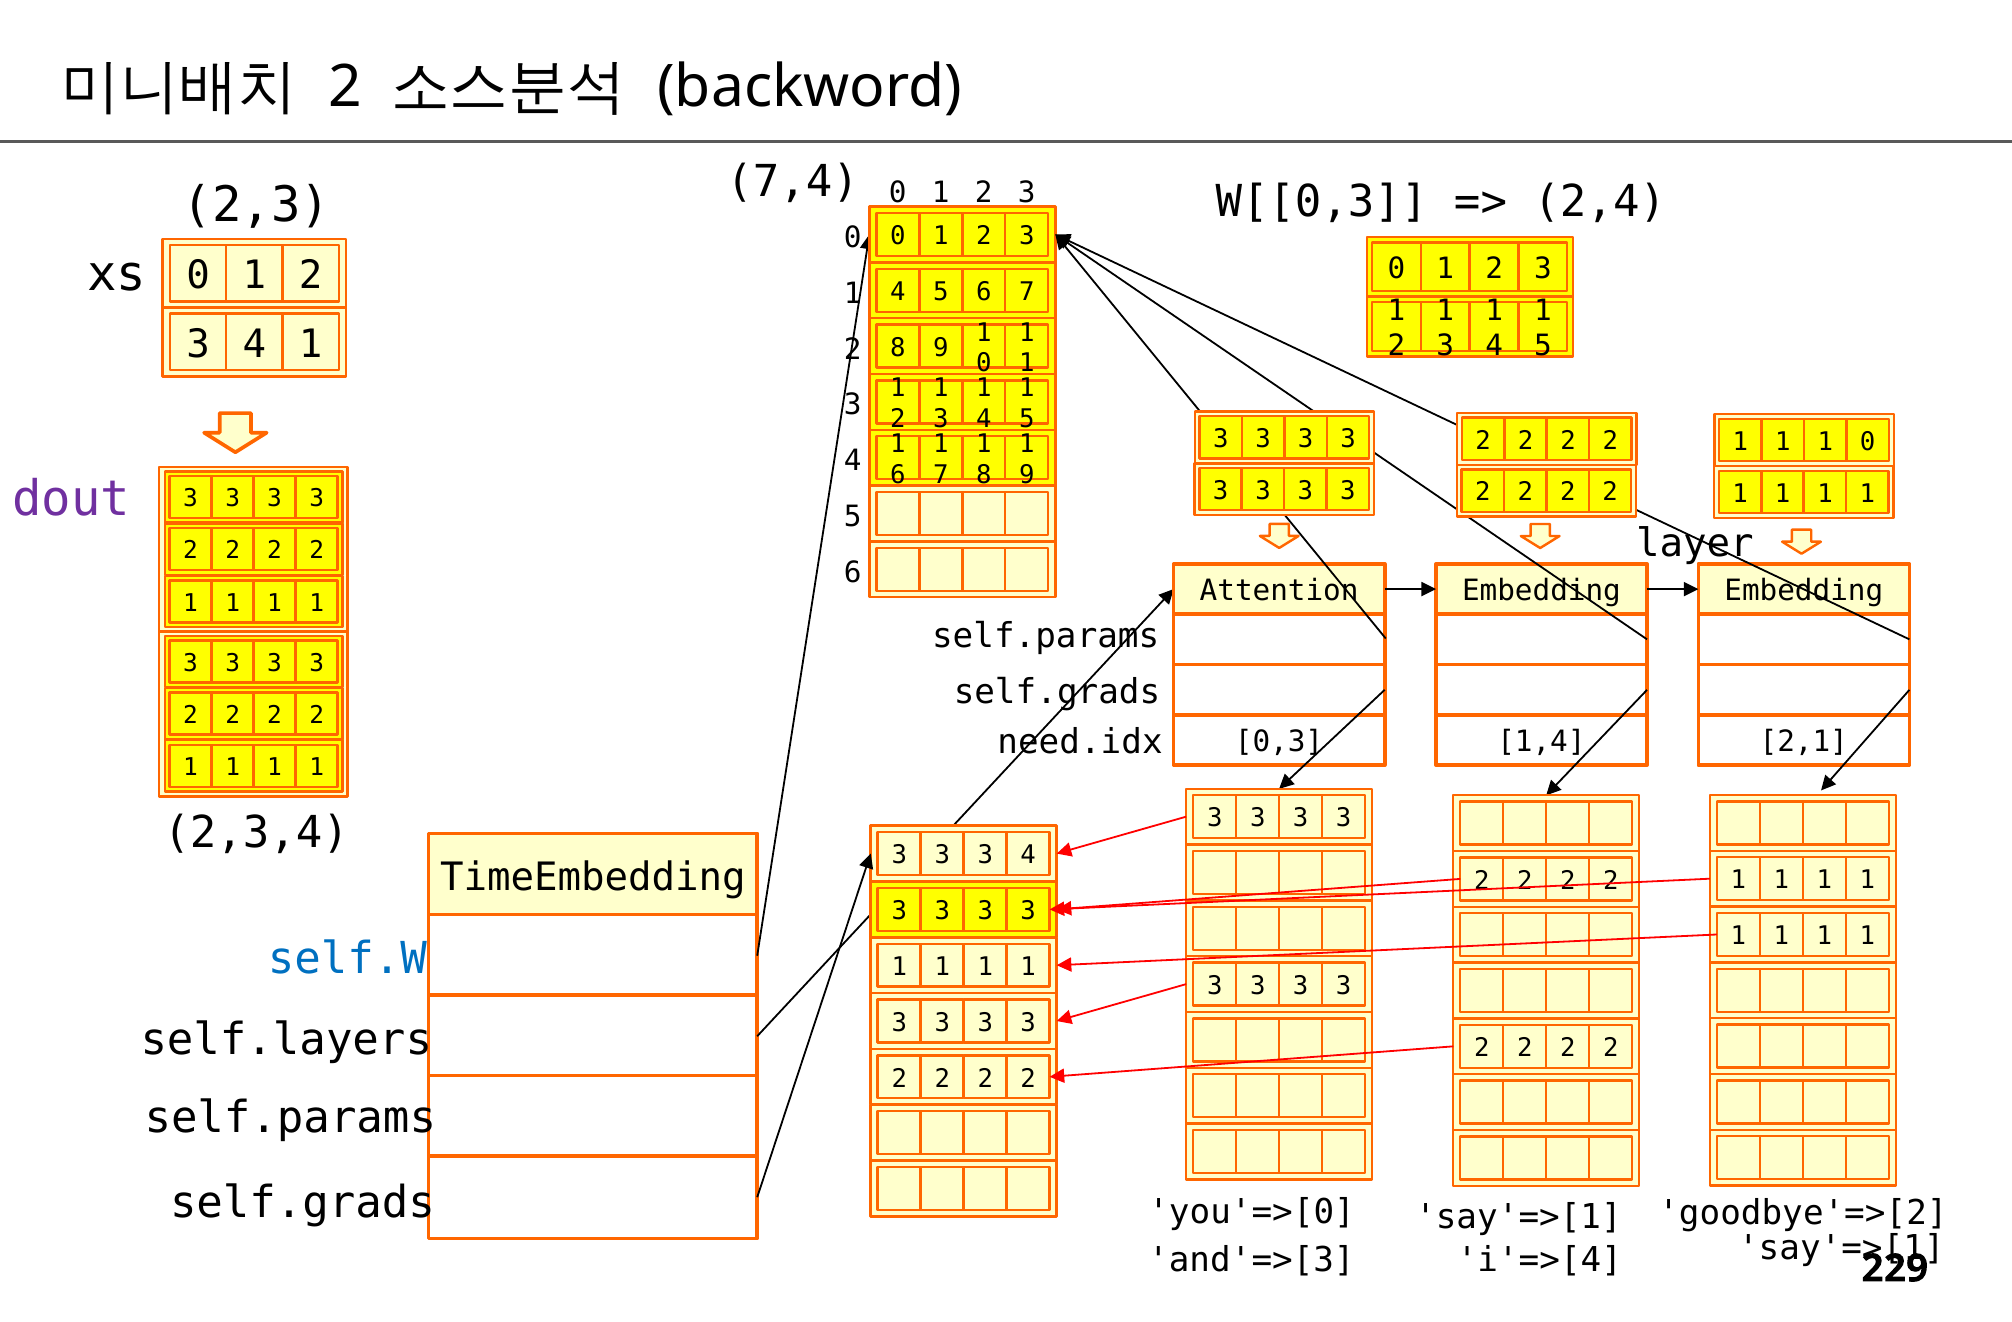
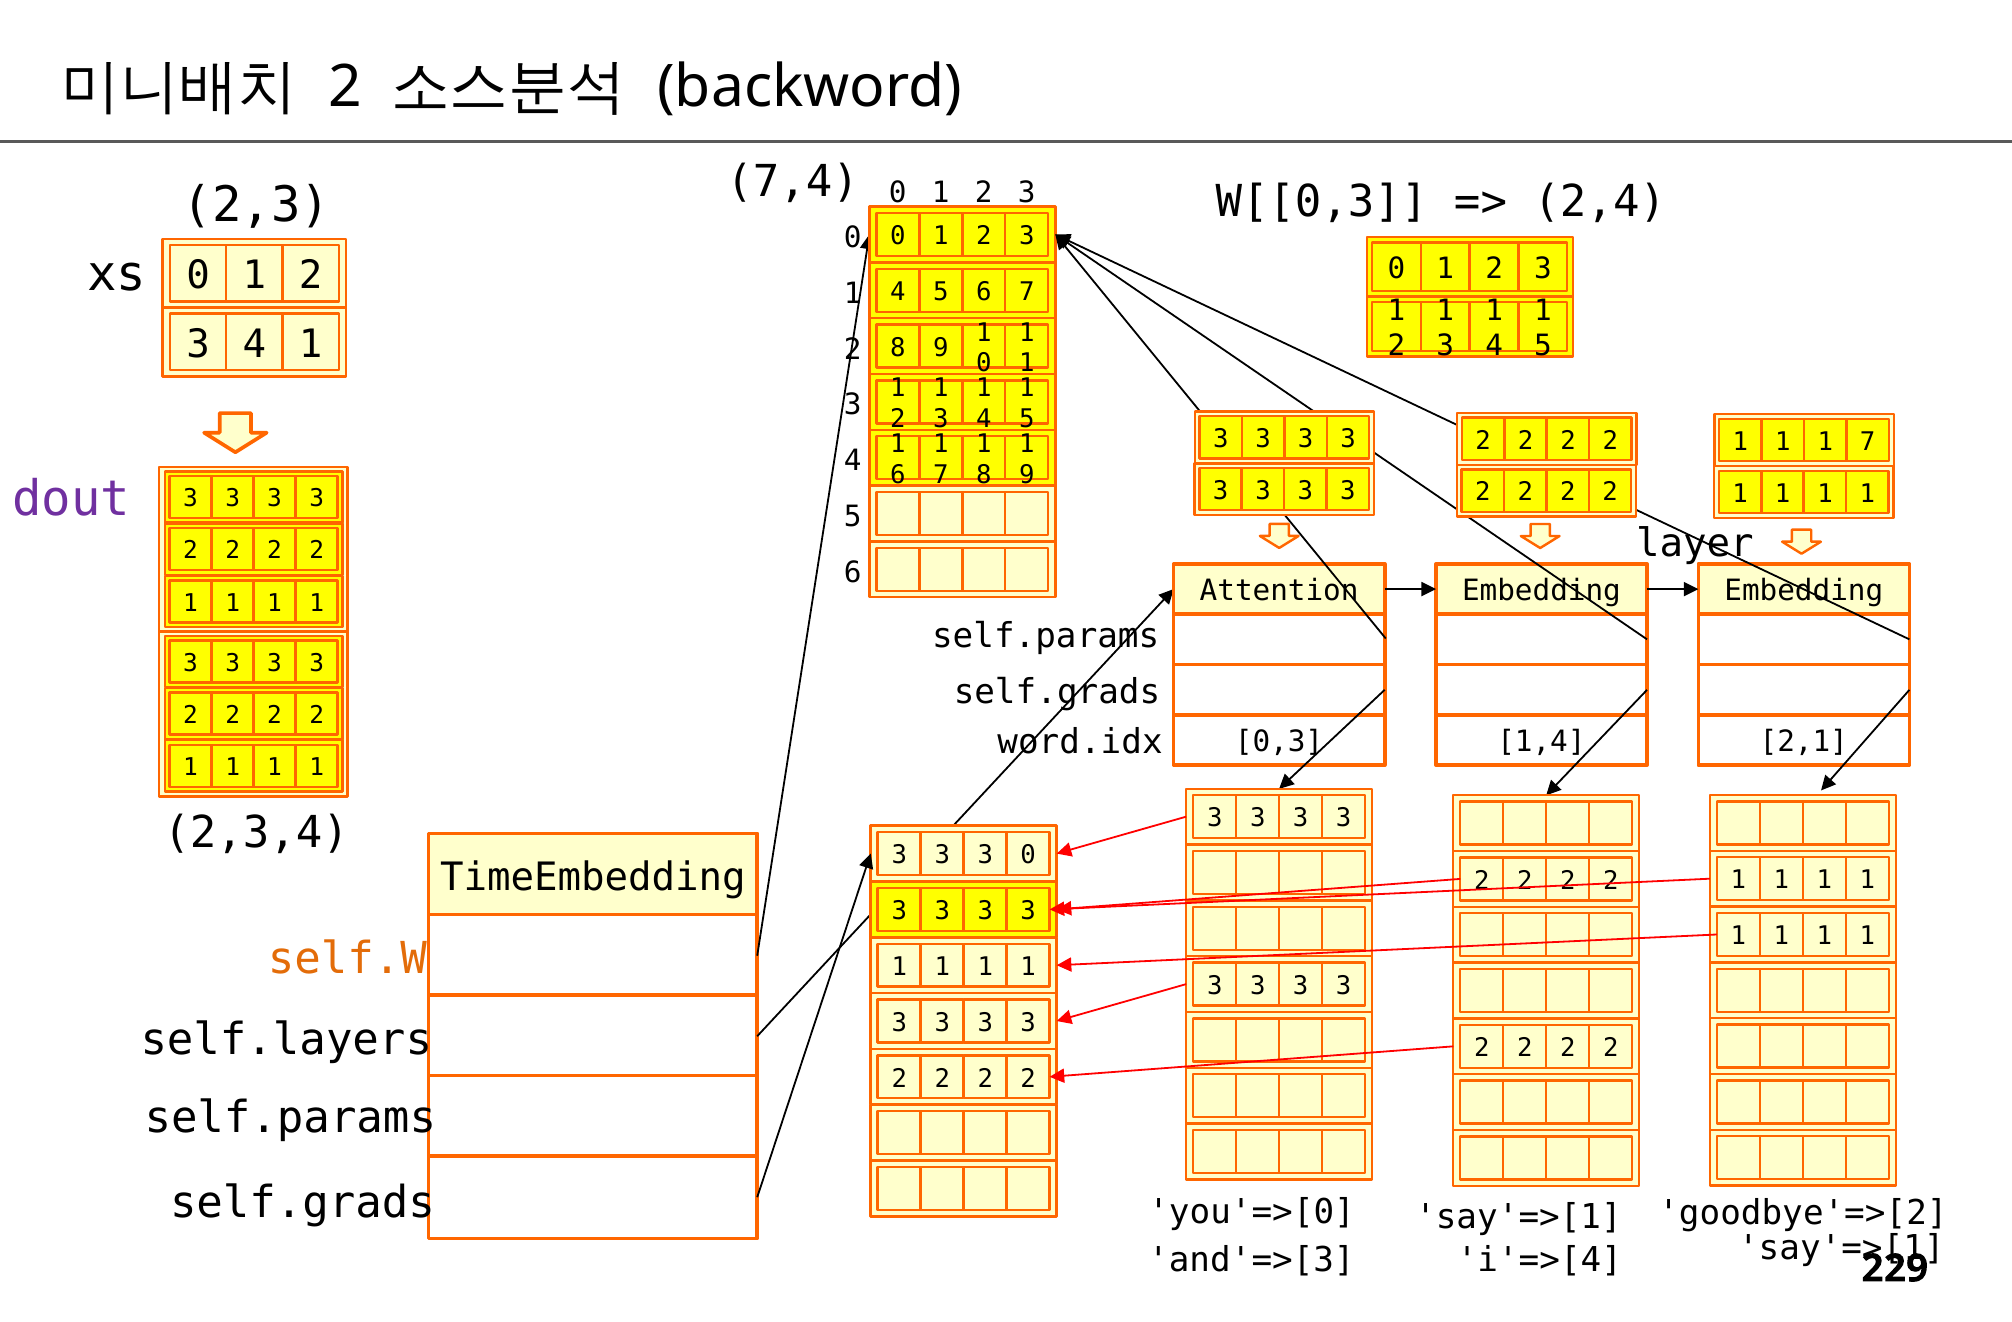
0 at (1868, 442): 0 -> 7
need.idx: need.idx -> word.idx
3 3 4: 4 -> 0
self.W colour: blue -> orange
